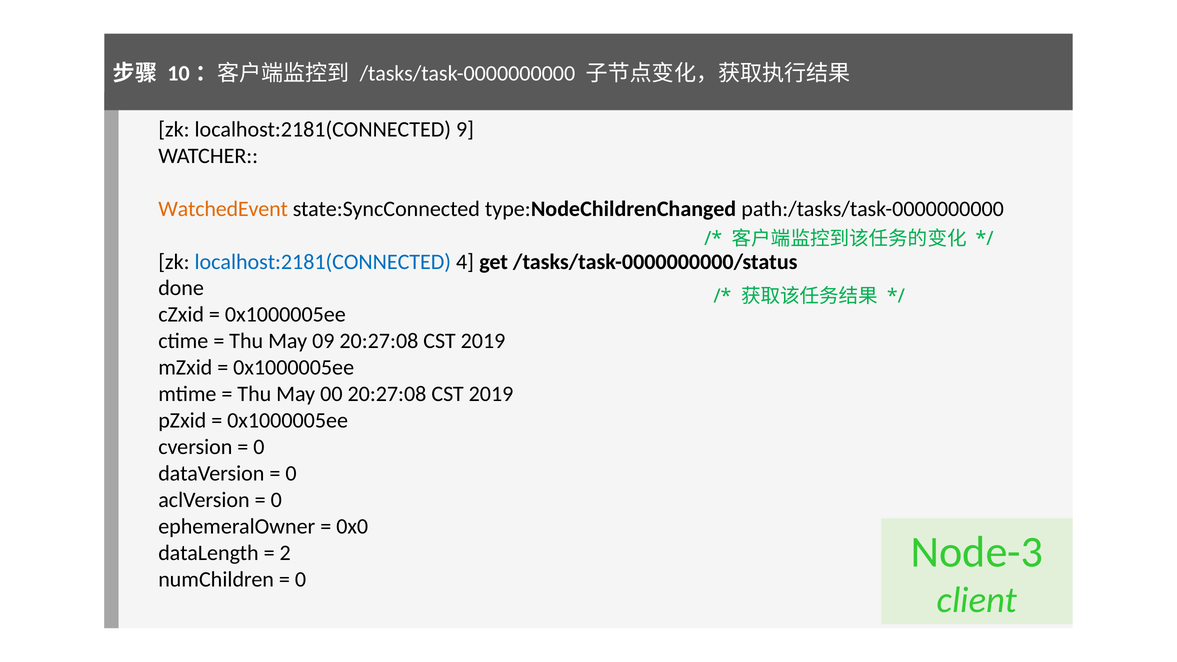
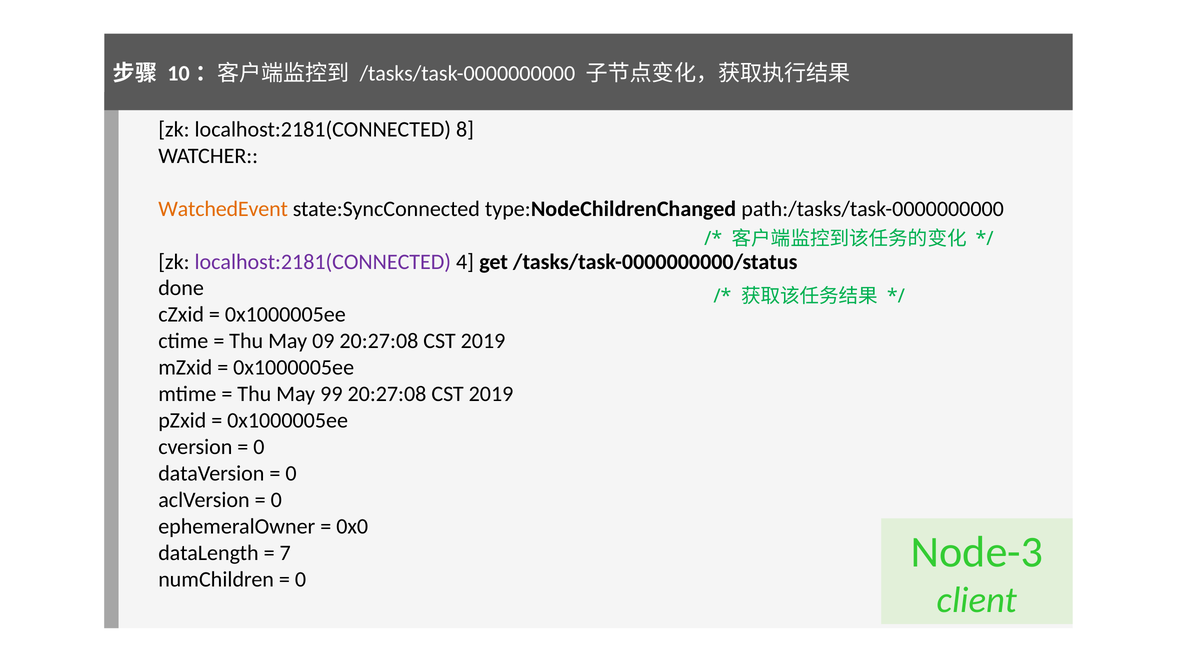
9: 9 -> 8
localhost:2181(CONNECTED at (323, 262) colour: blue -> purple
00: 00 -> 99
2: 2 -> 7
